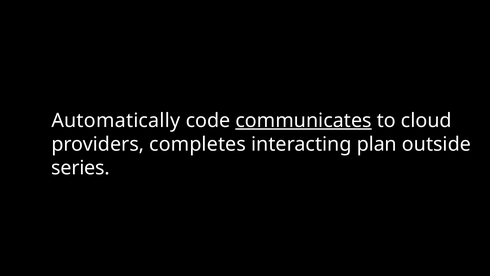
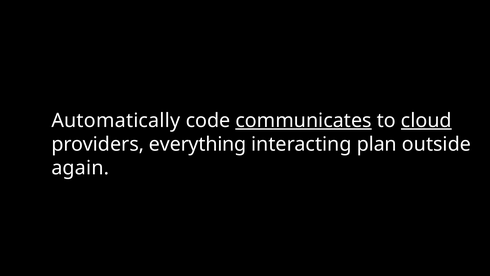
cloud underline: none -> present
completes: completes -> everything
series: series -> again
